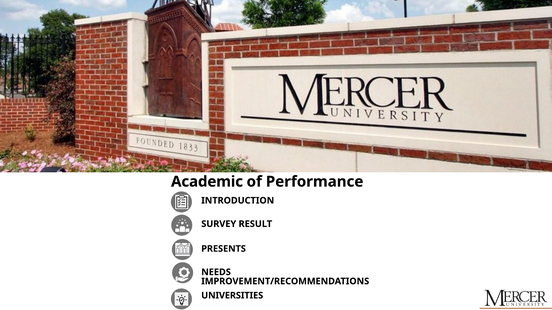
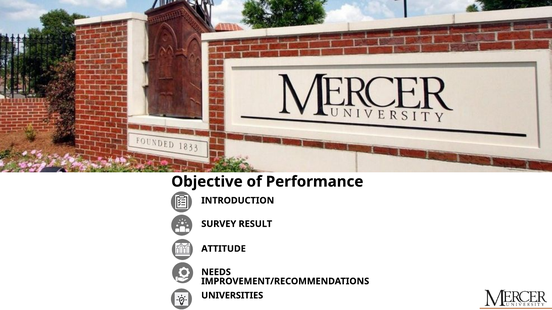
Academic: Academic -> Objective
PRESENTS: PRESENTS -> ATTITUDE
